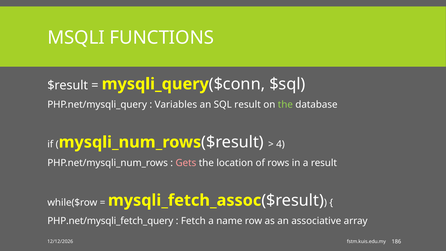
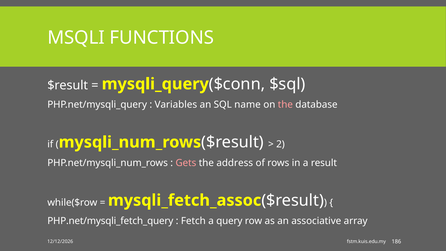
SQL result: result -> name
the at (285, 105) colour: light green -> pink
4: 4 -> 2
location: location -> address
name: name -> query
